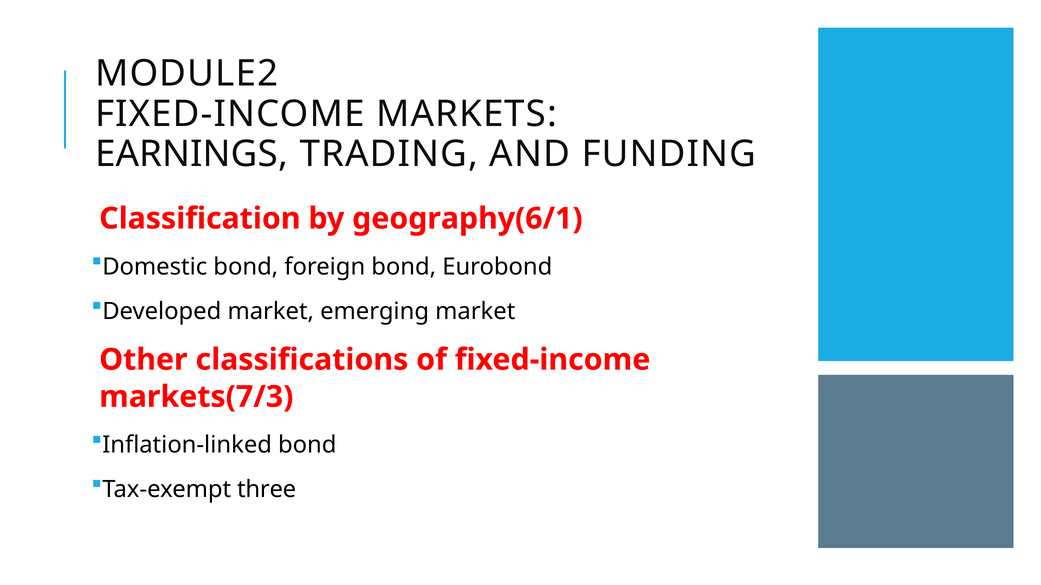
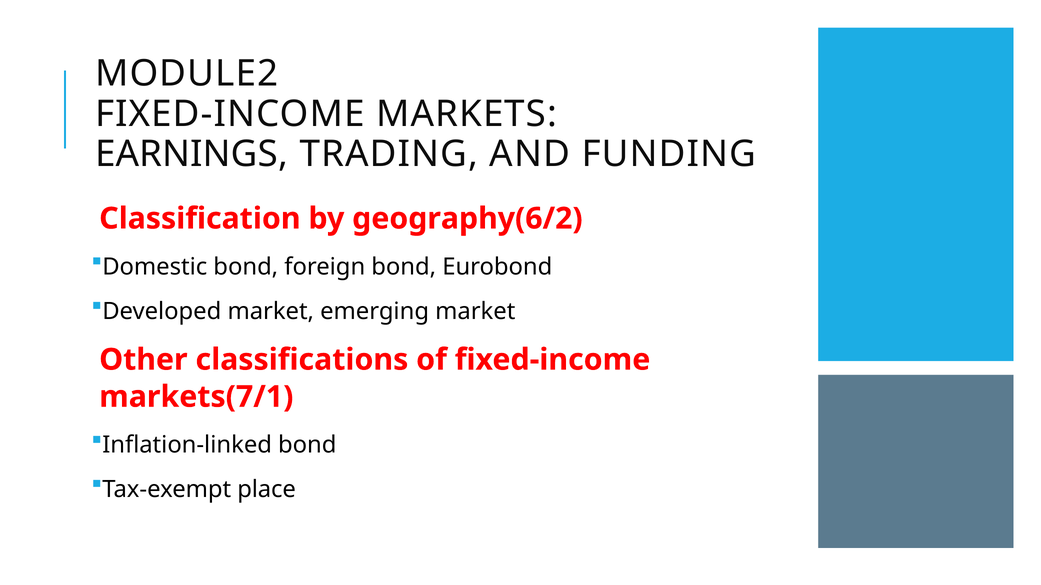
geography(6/1: geography(6/1 -> geography(6/2
markets(7/3: markets(7/3 -> markets(7/1
three: three -> place
